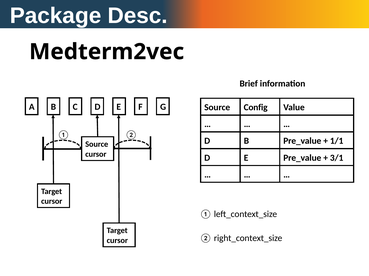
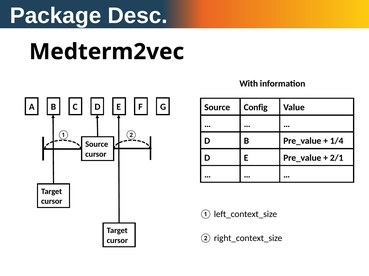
Brief: Brief -> With
1/1: 1/1 -> 1/4
3/1: 3/1 -> 2/1
